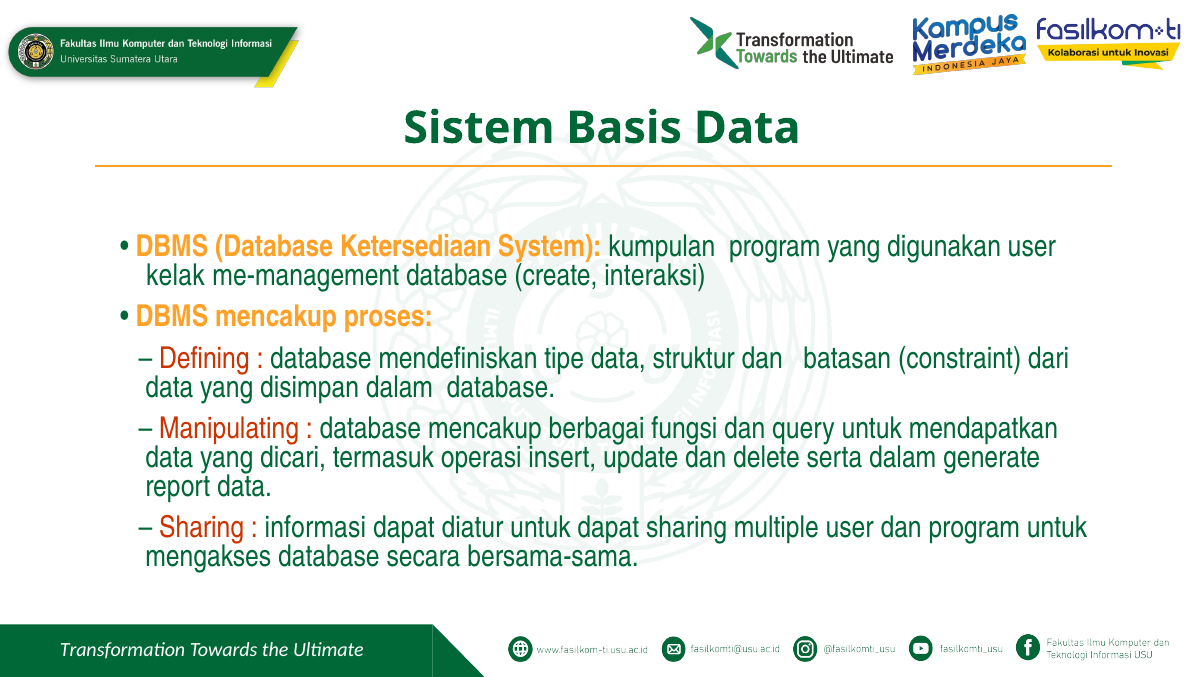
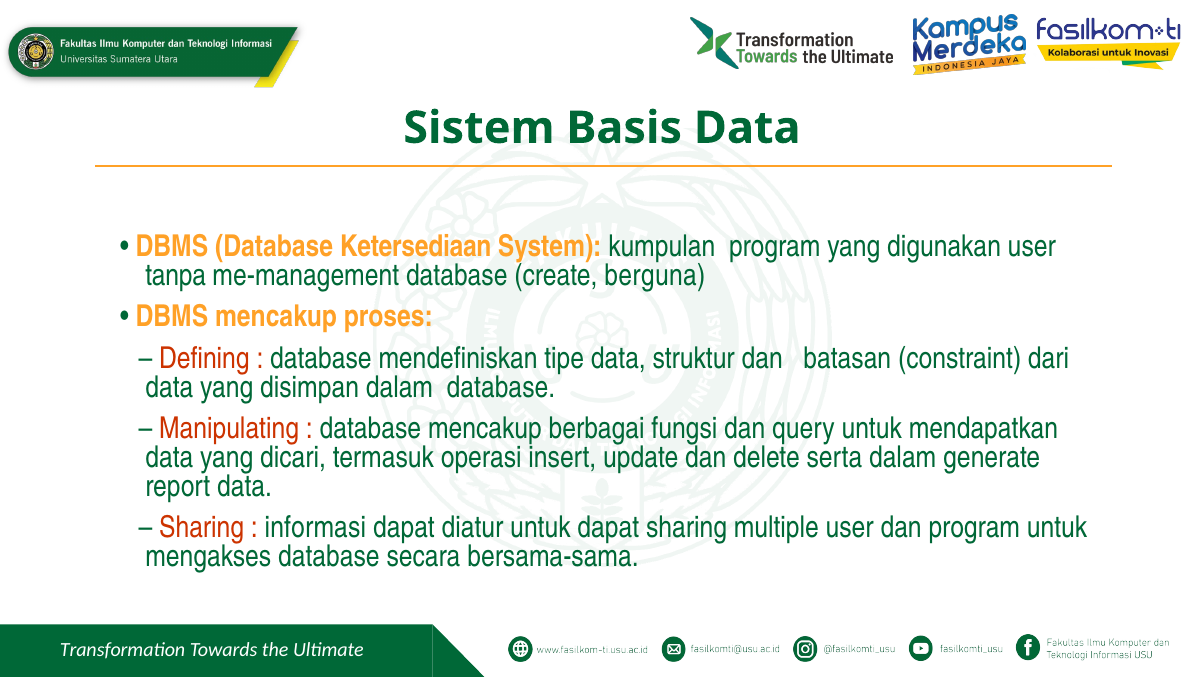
kelak: kelak -> tanpa
interaksi: interaksi -> berguna
